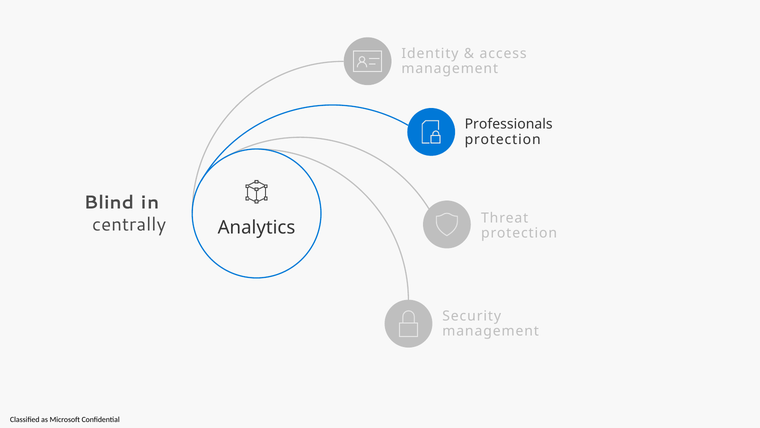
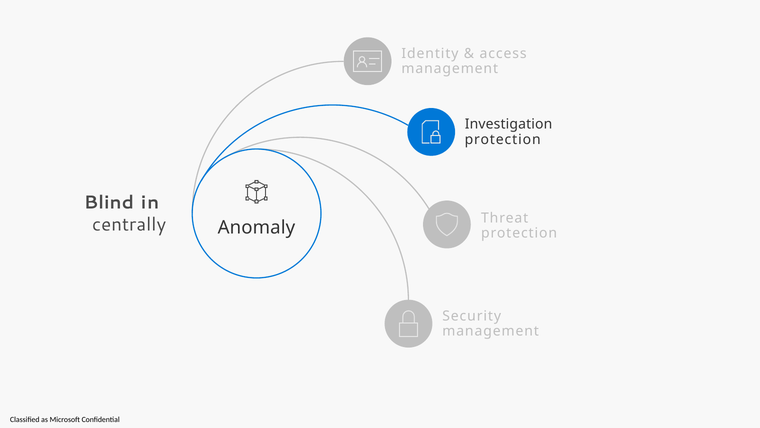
Professionals: Professionals -> Investigation
Analytics: Analytics -> Anomaly
